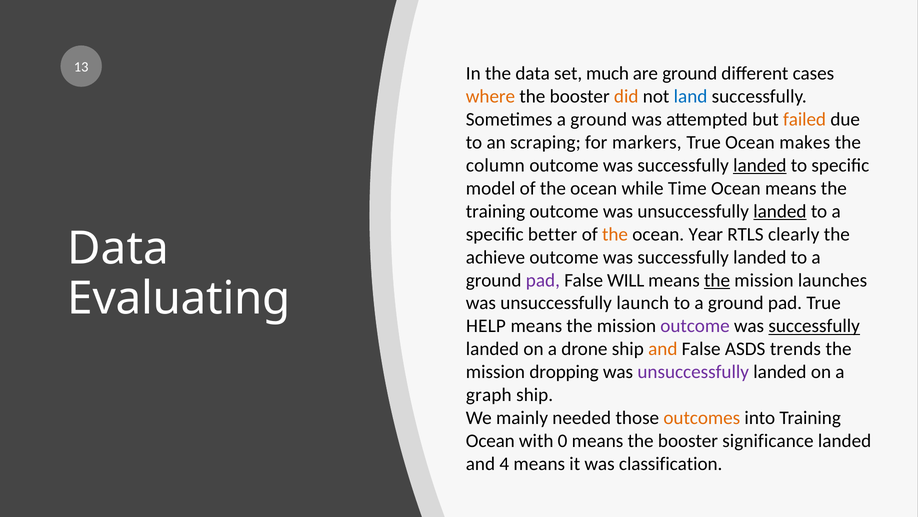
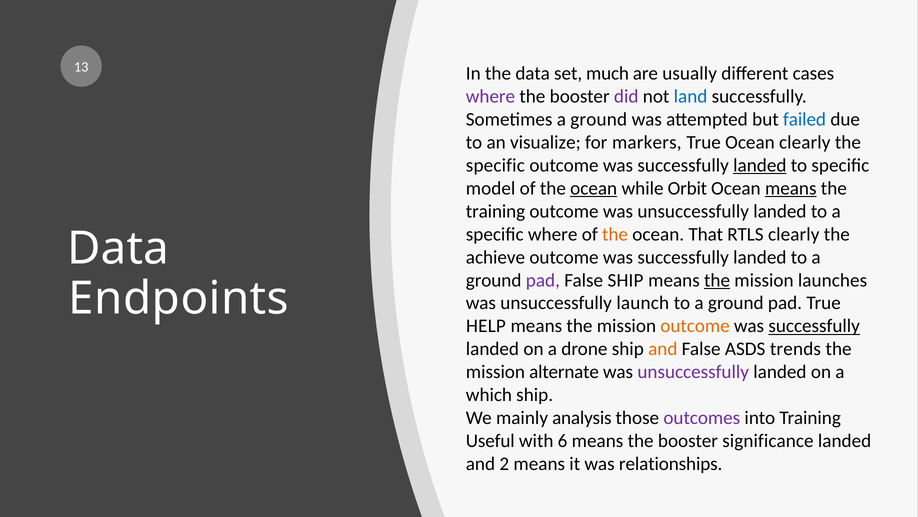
are ground: ground -> usually
where at (490, 96) colour: orange -> purple
did colour: orange -> purple
failed colour: orange -> blue
scraping: scraping -> visualize
Ocean makes: makes -> clearly
column at (495, 165): column -> specific
ocean at (594, 188) underline: none -> present
Time: Time -> Orbit
means at (791, 188) underline: none -> present
landed at (780, 211) underline: present -> none
specific better: better -> where
Year: Year -> That
False WILL: WILL -> SHIP
Evaluating: Evaluating -> Endpoints
outcome at (695, 326) colour: purple -> orange
dropping: dropping -> alternate
graph: graph -> which
needed: needed -> analysis
outcomes colour: orange -> purple
Ocean at (490, 441): Ocean -> Useful
0: 0 -> 6
4: 4 -> 2
classification: classification -> relationships
